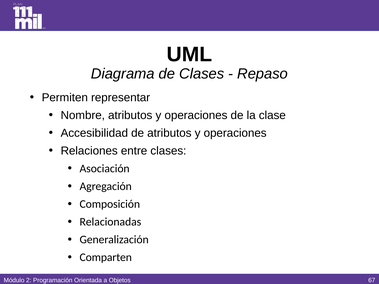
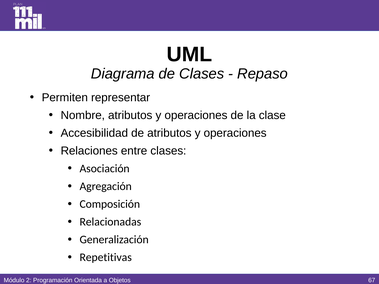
Comparten: Comparten -> Repetitivas
